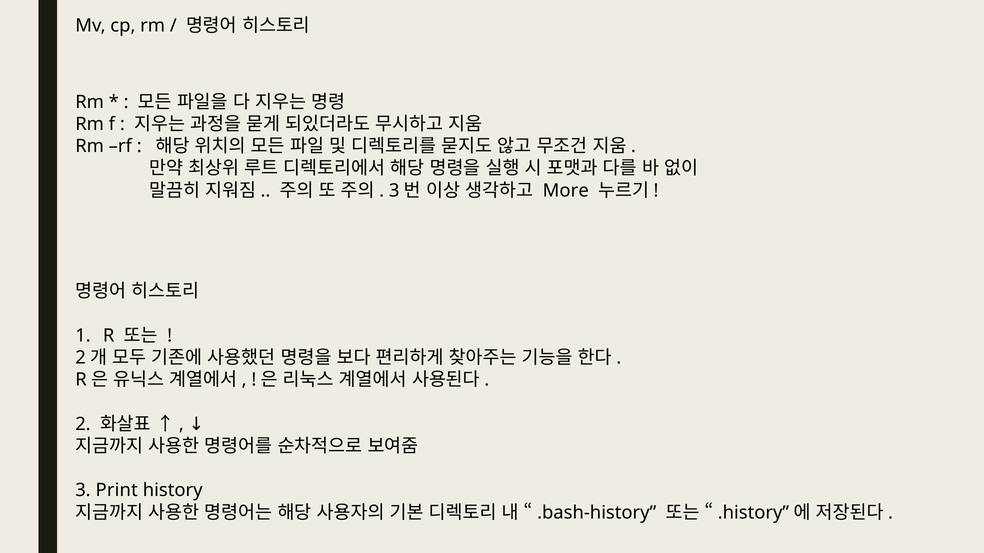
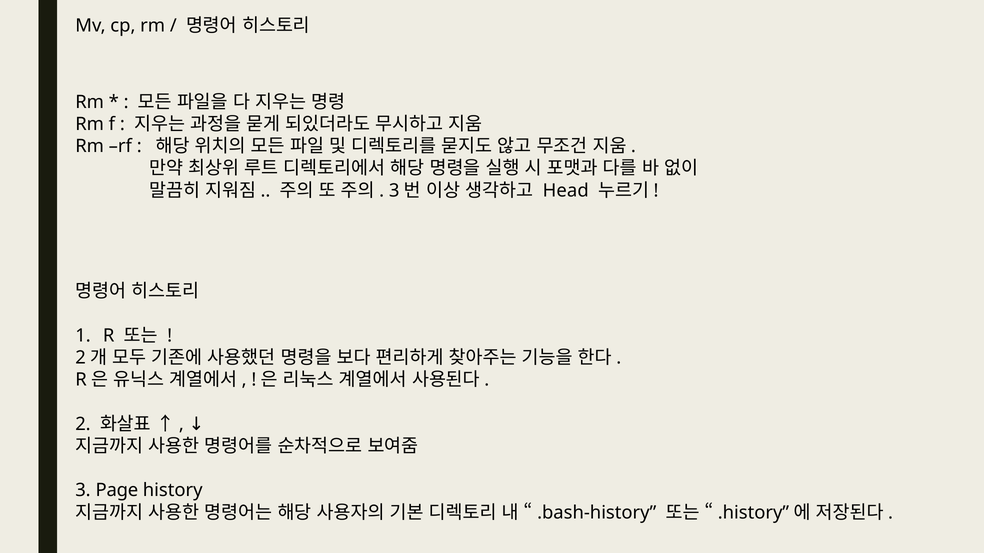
More: More -> Head
Print: Print -> Page
